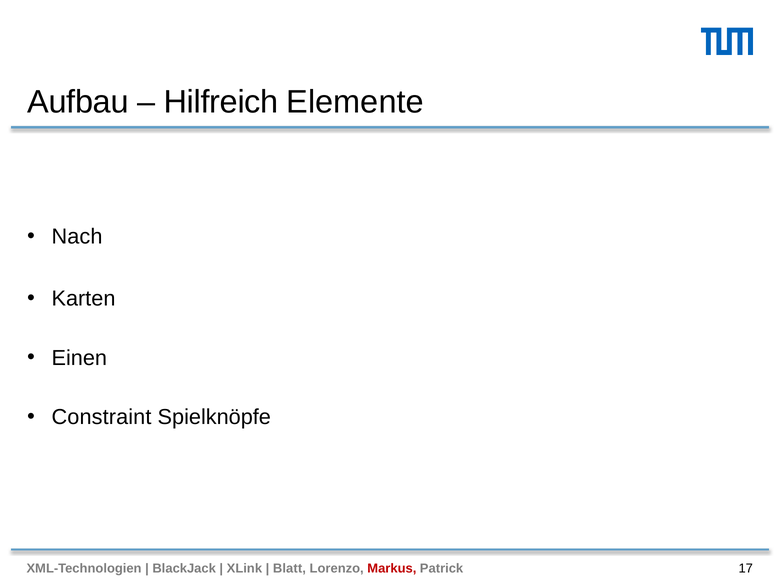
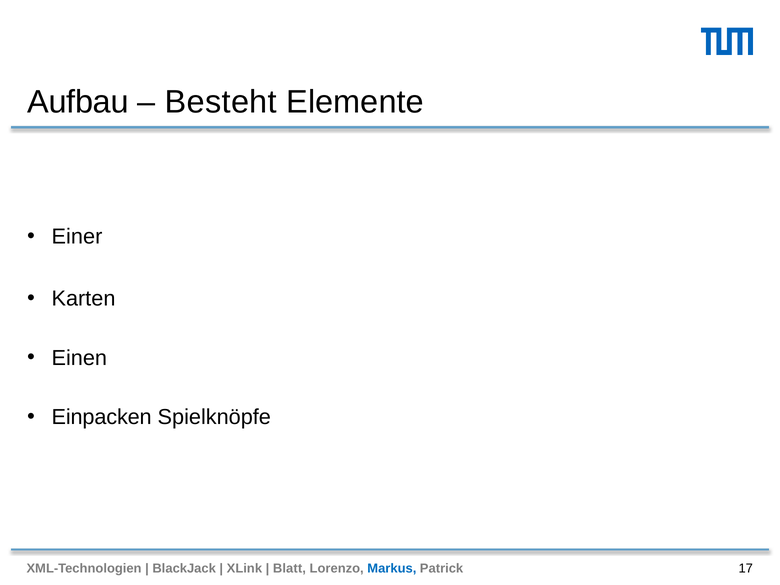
Hilfreich: Hilfreich -> Besteht
Nach: Nach -> Einer
Constraint: Constraint -> Einpacken
Markus colour: red -> blue
